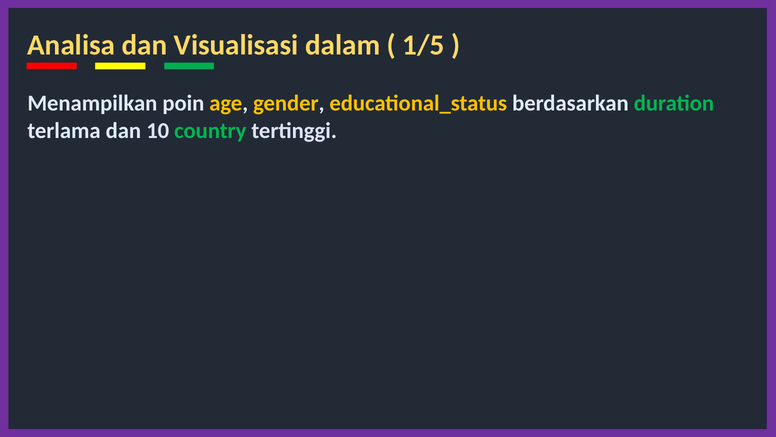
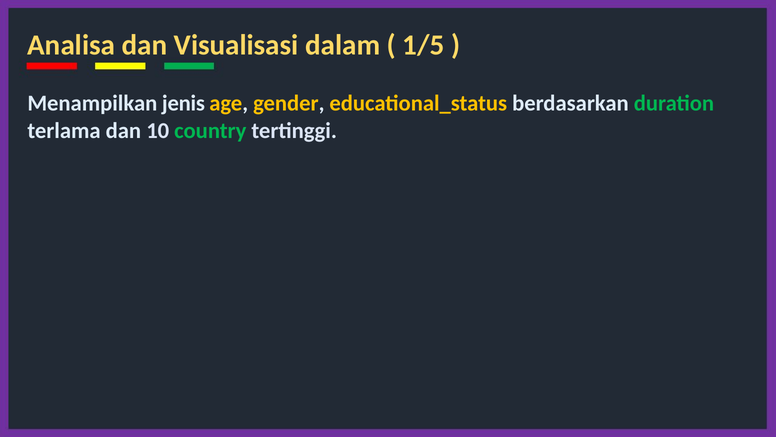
poin: poin -> jenis
